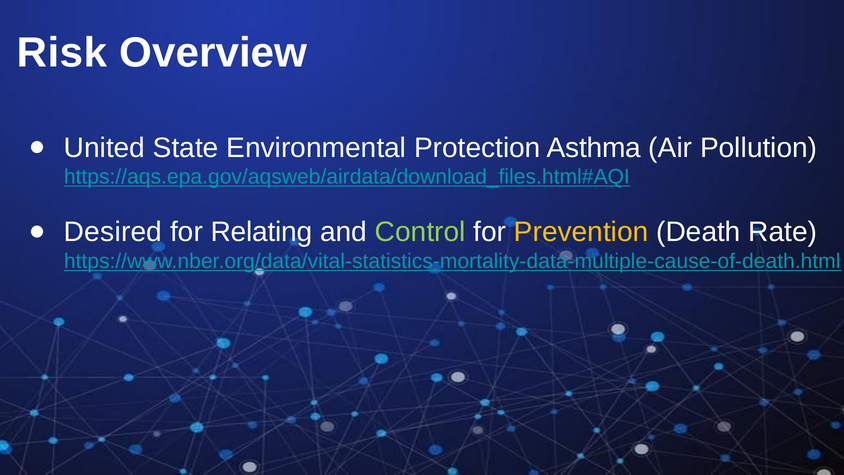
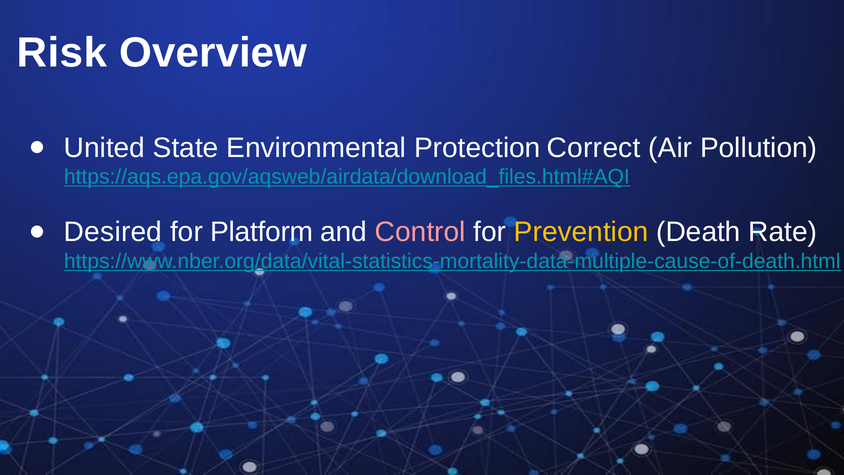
Asthma: Asthma -> Correct
Relating: Relating -> Platform
Control colour: light green -> pink
